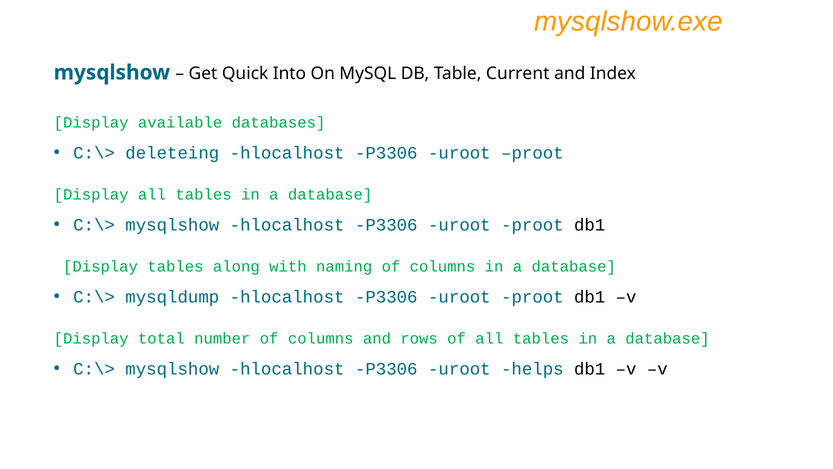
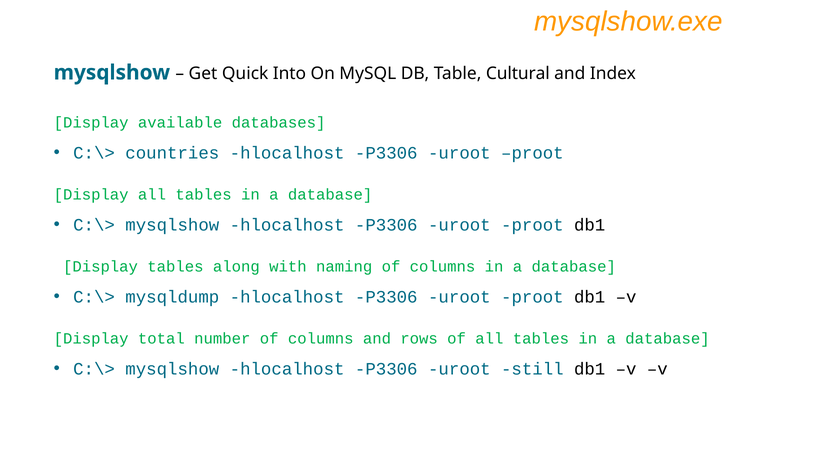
Current: Current -> Cultural
deleteing: deleteing -> countries
helps: helps -> still
